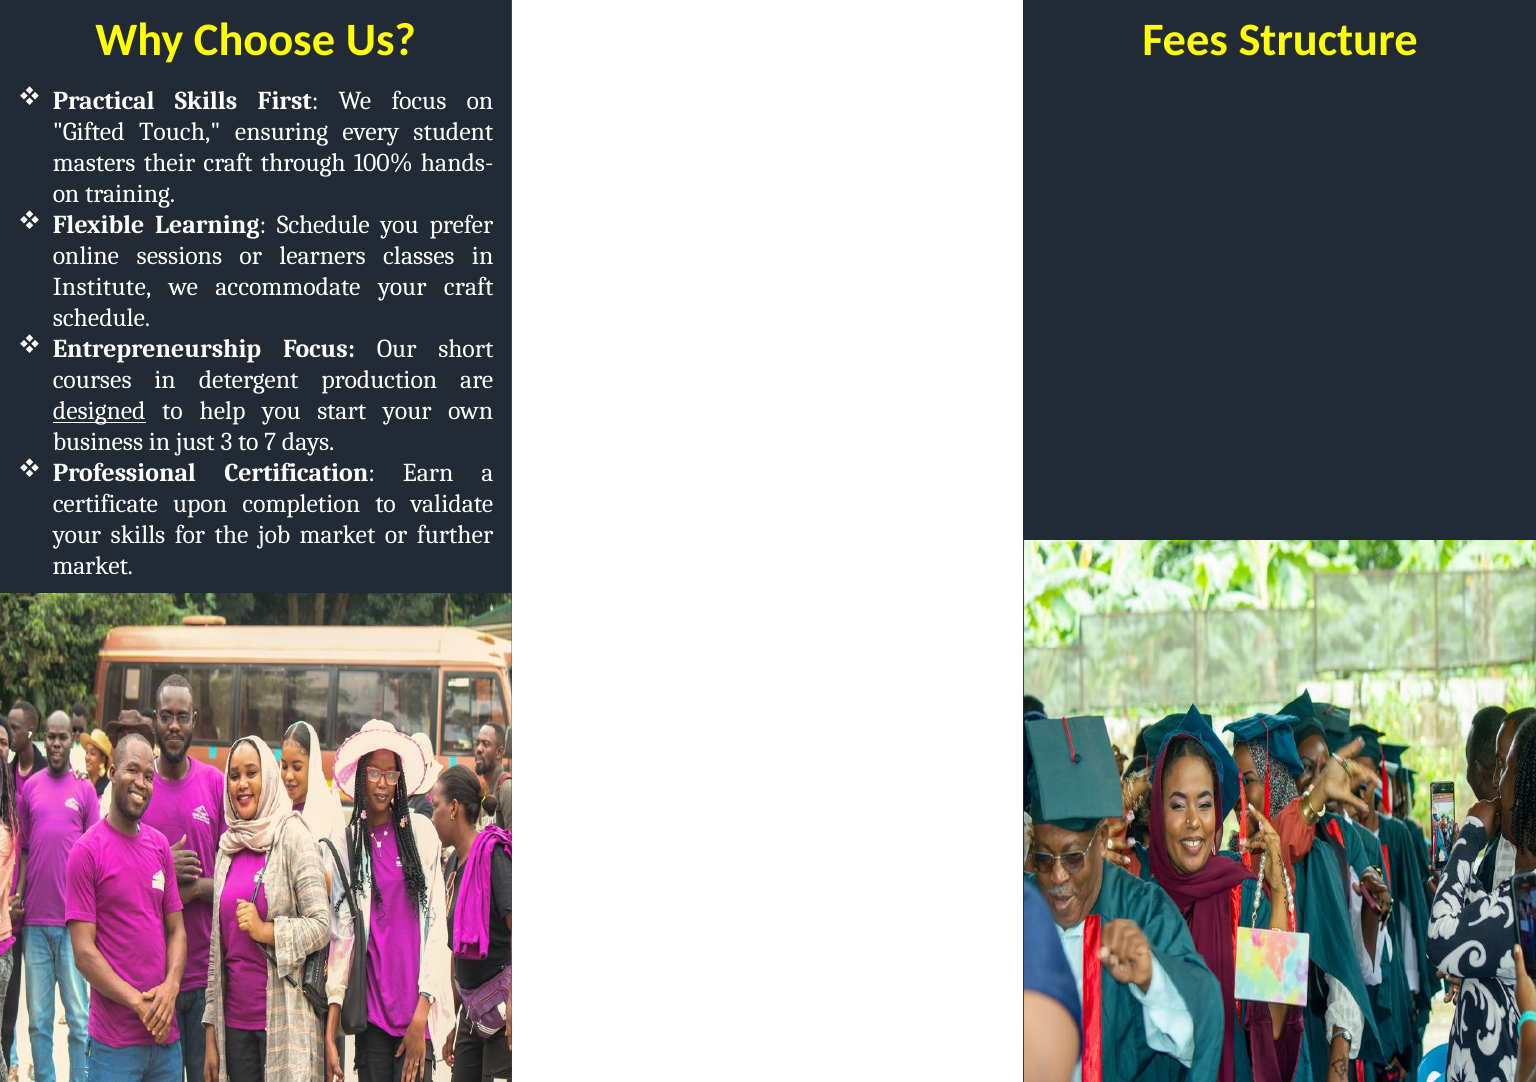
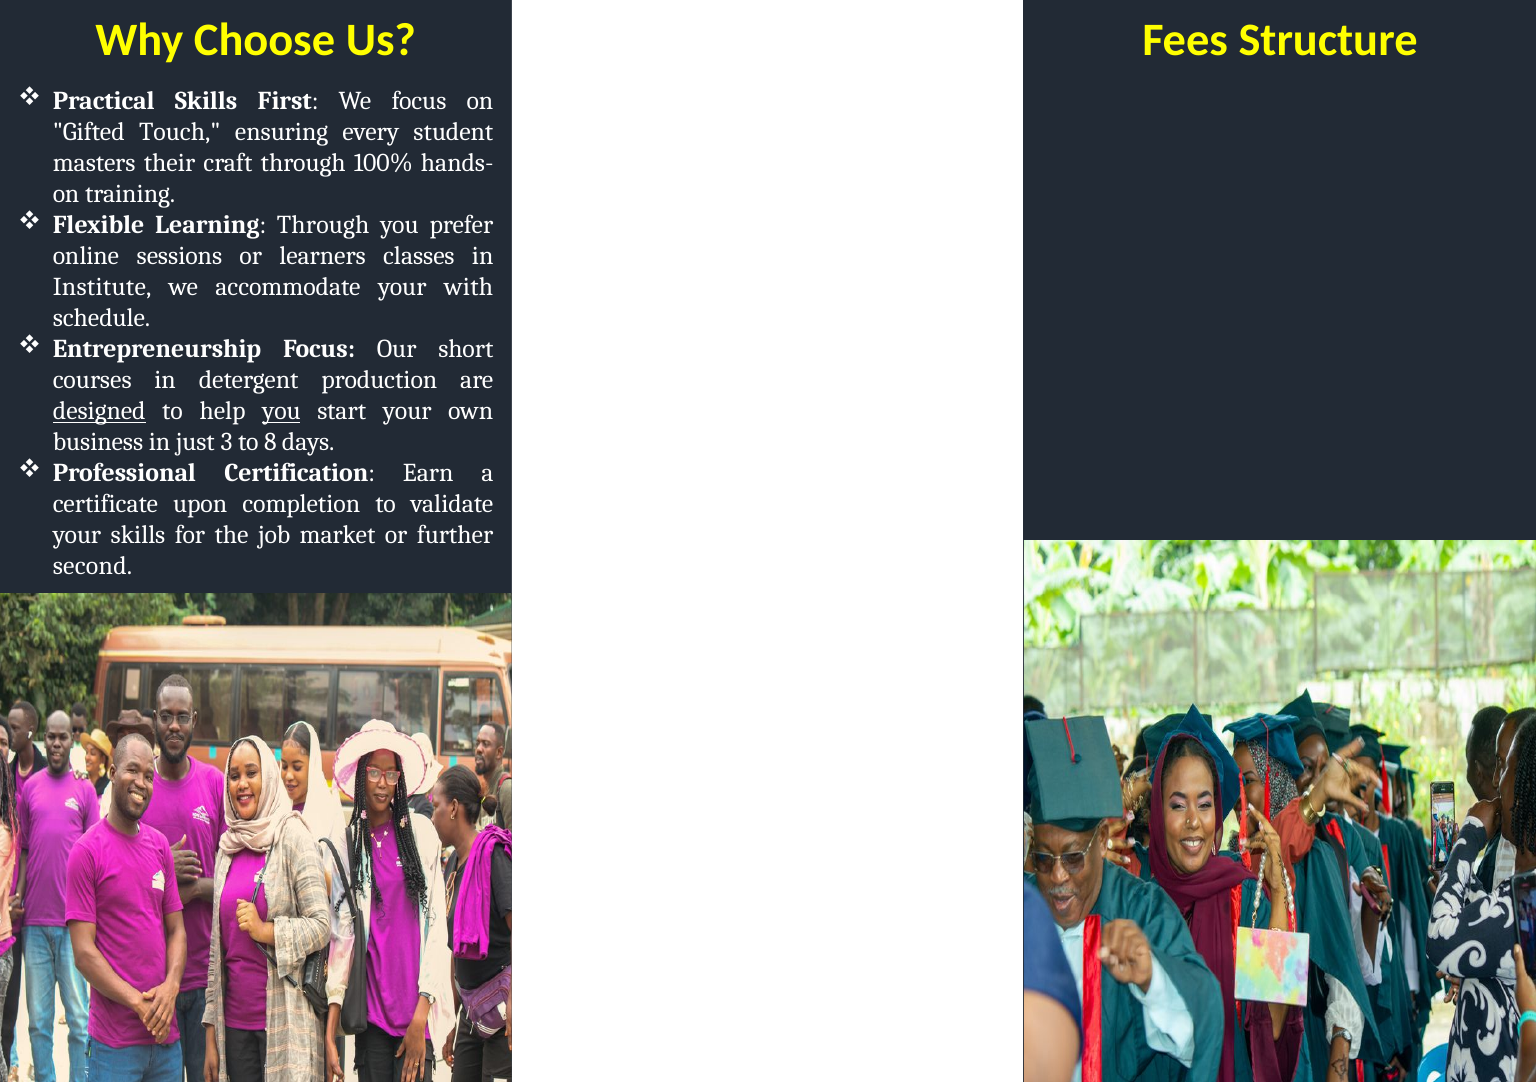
Learning Schedule: Schedule -> Through
your craft: craft -> with
you at (281, 412) underline: none -> present
7: 7 -> 8
market at (93, 567): market -> second
